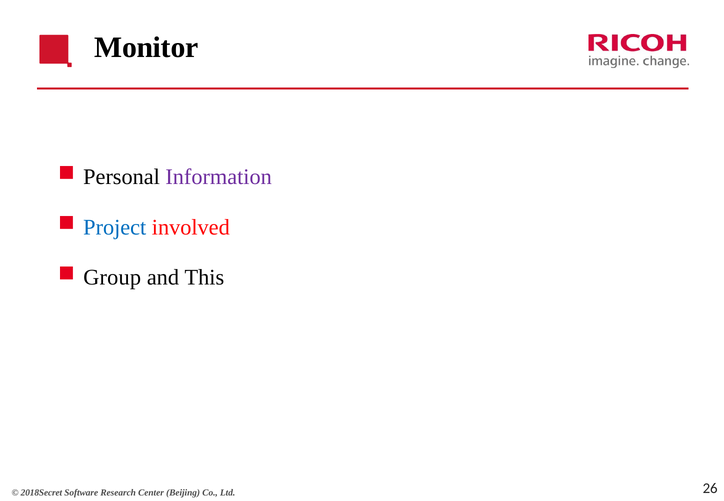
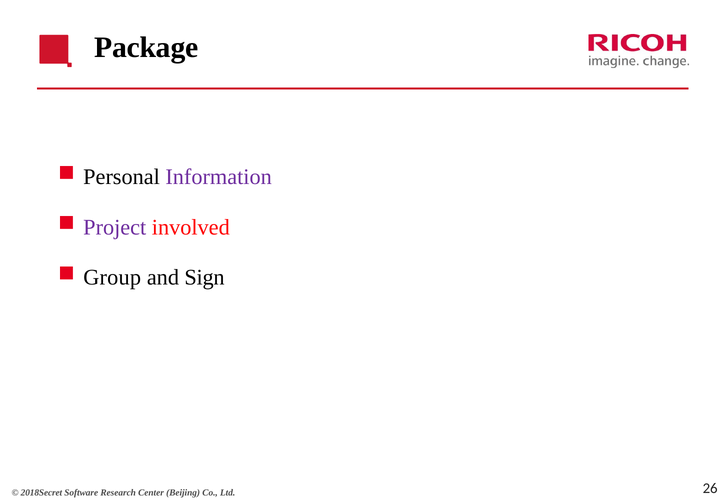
Monitor: Monitor -> Package
Project colour: blue -> purple
This: This -> Sign
